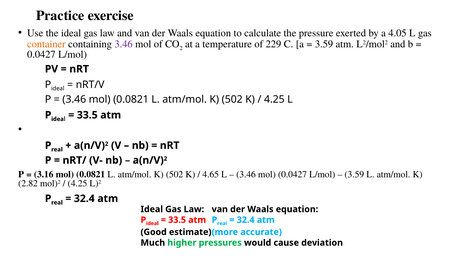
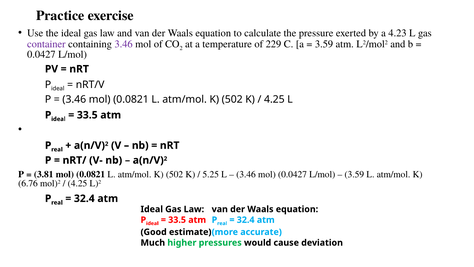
4.05: 4.05 -> 4.23
container colour: orange -> purple
3.16: 3.16 -> 3.81
4.65: 4.65 -> 5.25
2.82: 2.82 -> 6.76
